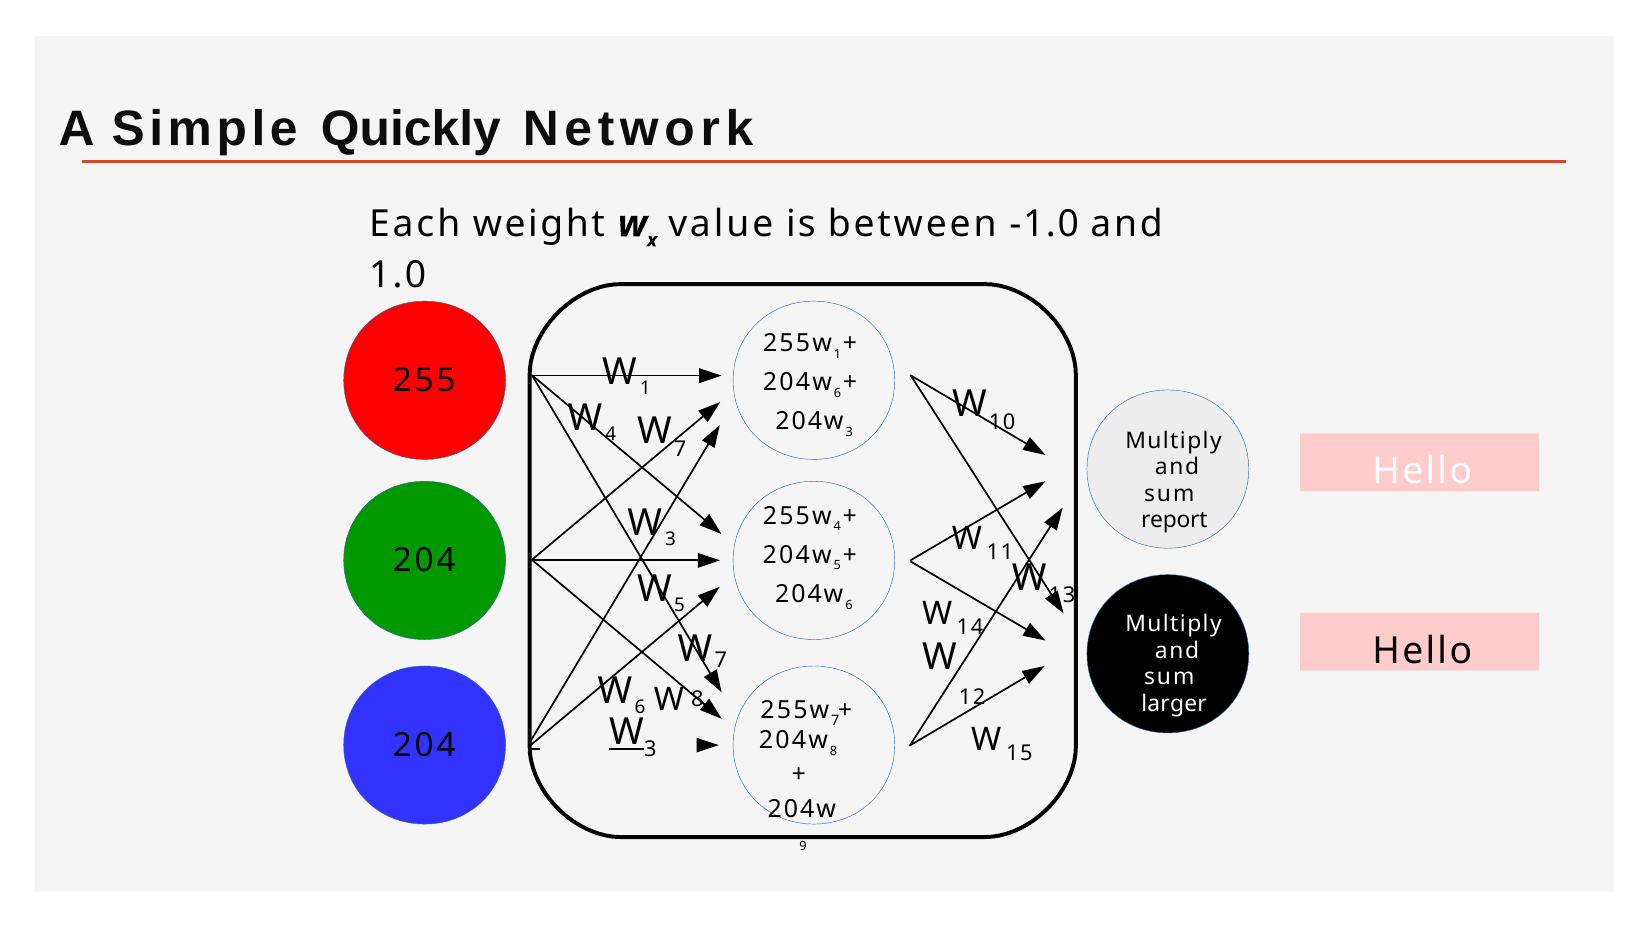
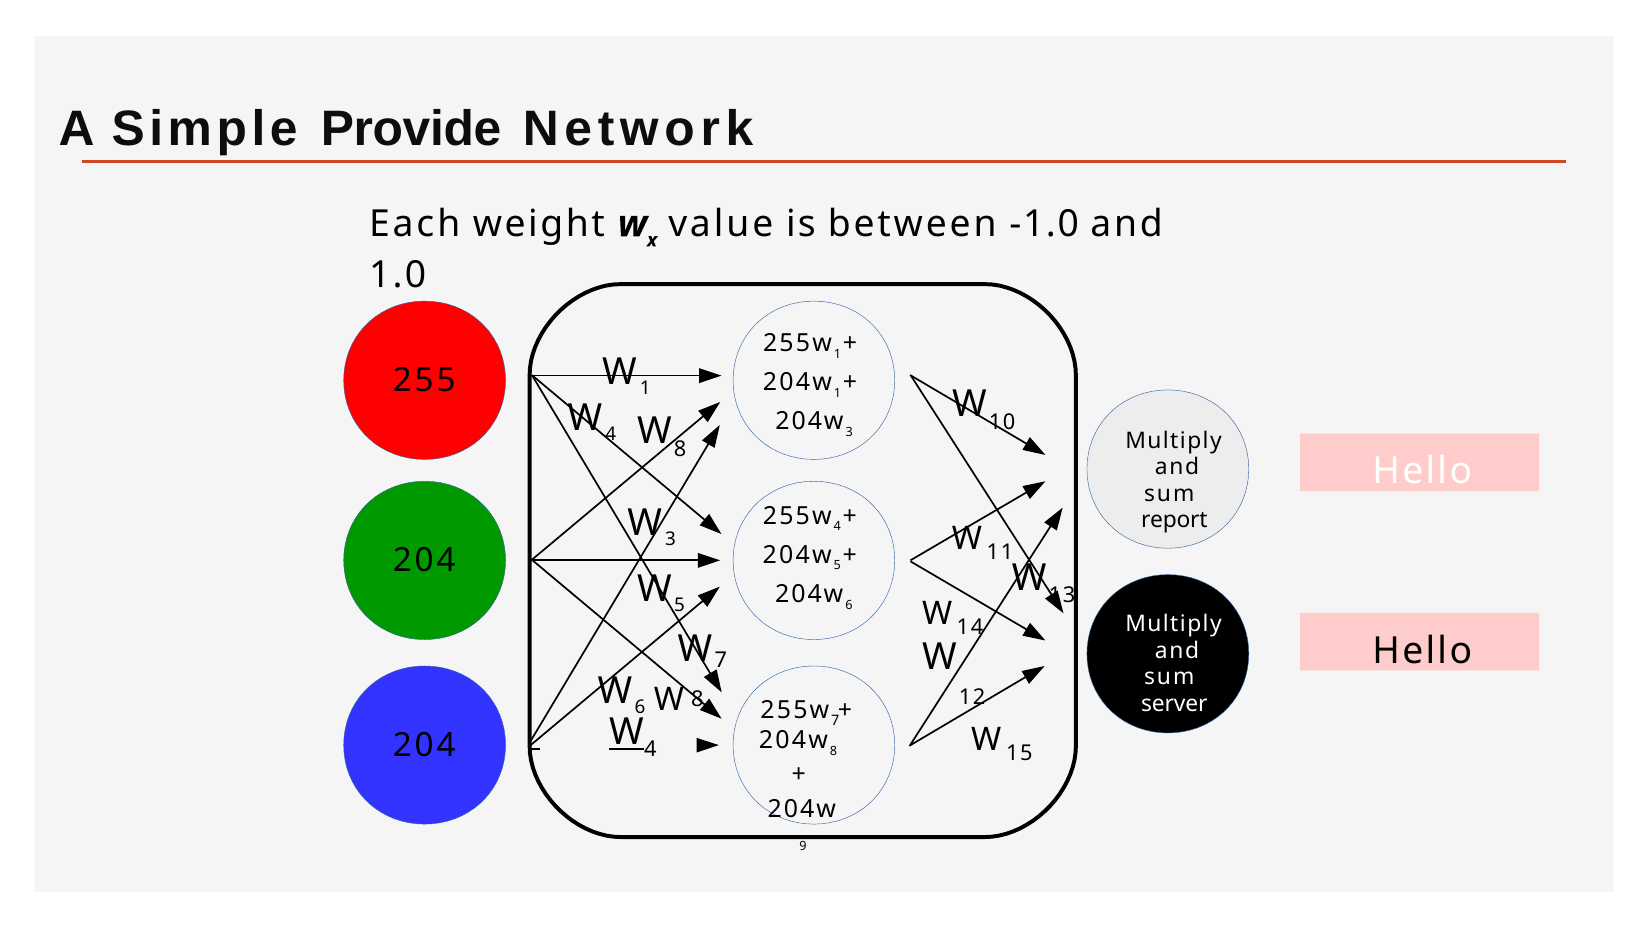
Quickly: Quickly -> Provide
6 at (838, 393): 6 -> 1
W 7: 7 -> 8
larger: larger -> server
3 at (650, 750): 3 -> 4
